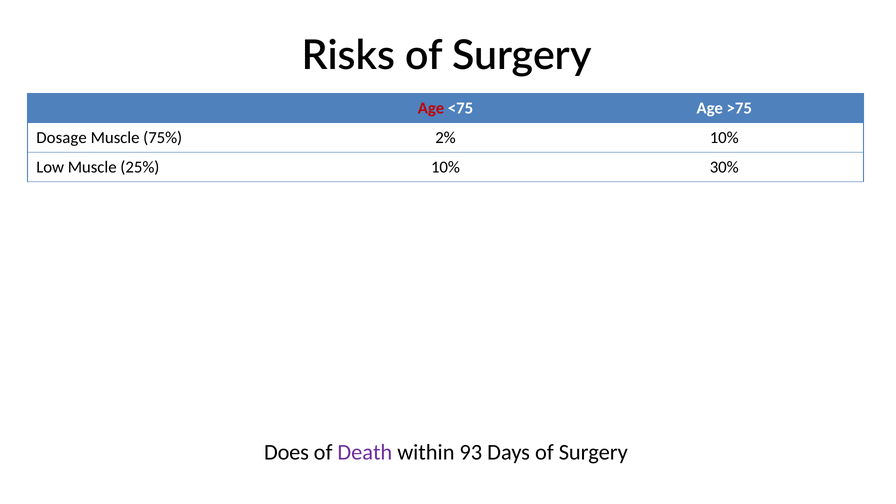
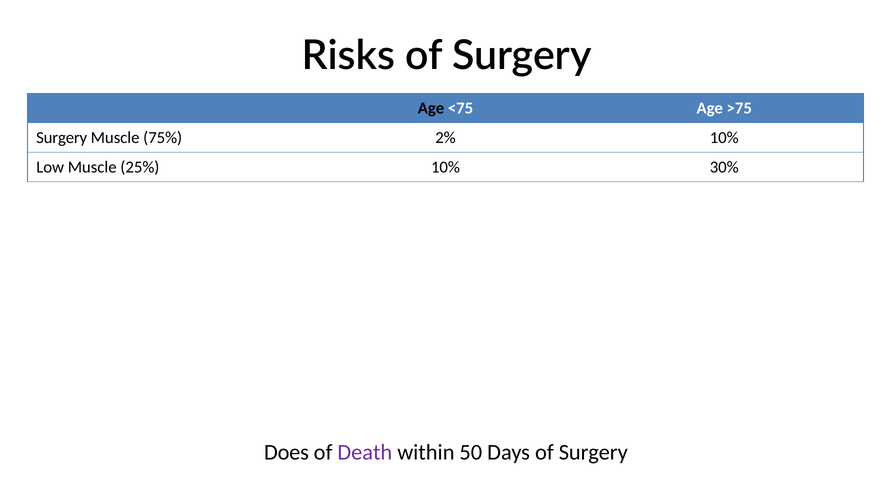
Age at (431, 108) colour: red -> black
Dosage at (62, 138): Dosage -> Surgery
93: 93 -> 50
